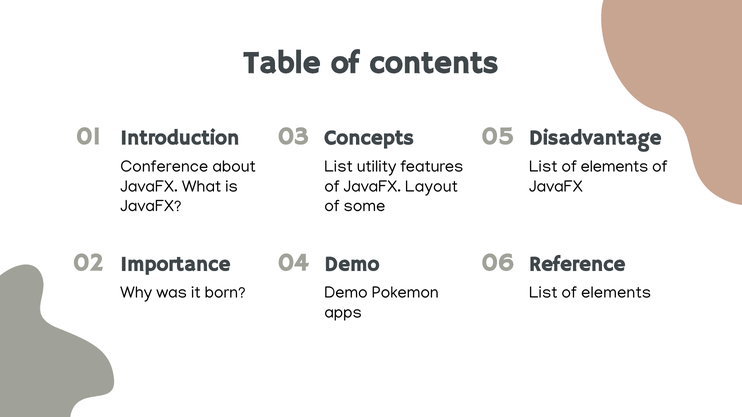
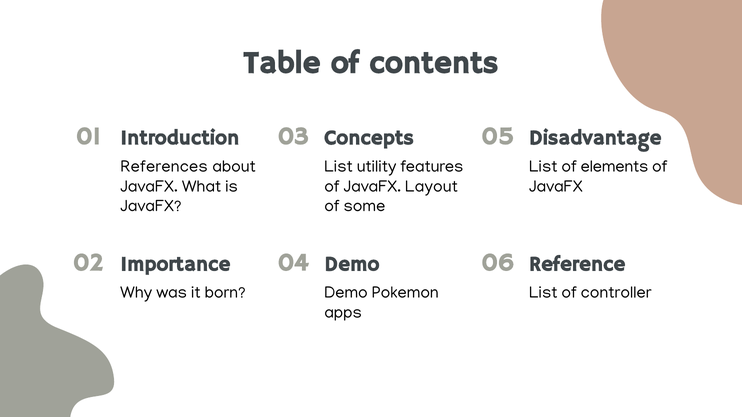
Conference: Conference -> References
elements at (616, 293): elements -> controller
